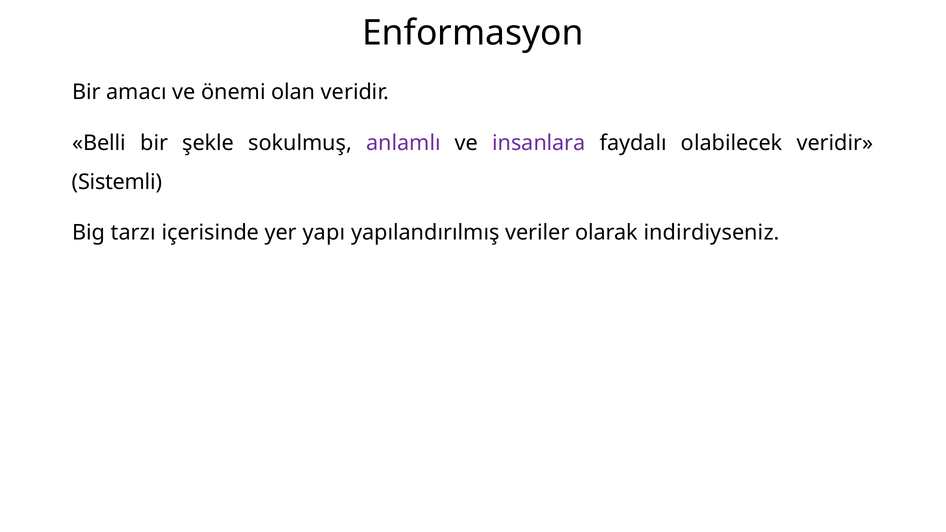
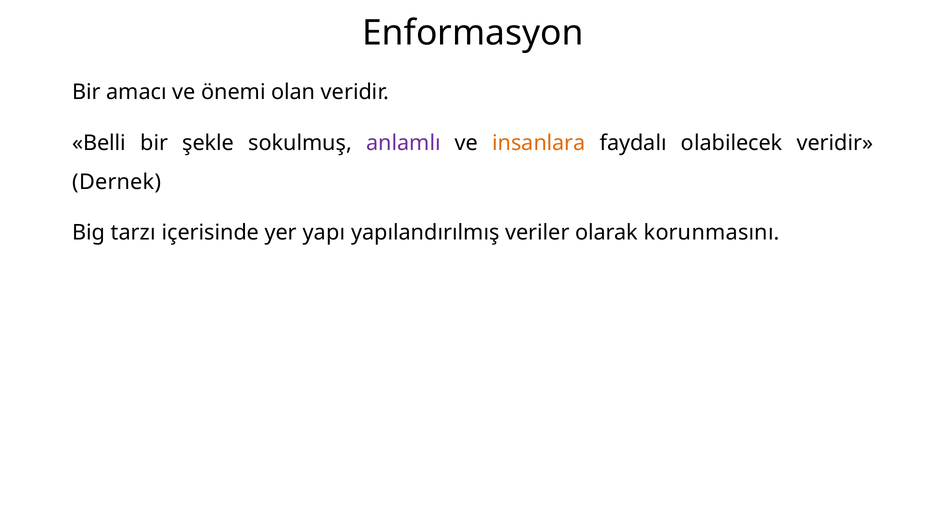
insanlara colour: purple -> orange
Sistemli: Sistemli -> Dernek
indirdiyseniz: indirdiyseniz -> korunmasını
